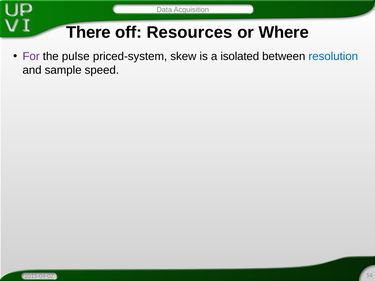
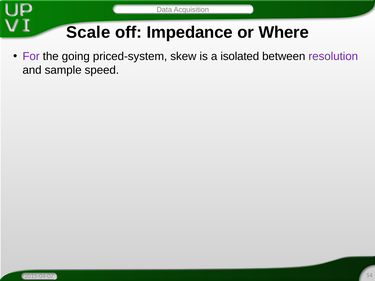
There: There -> Scale
Resources: Resources -> Impedance
pulse: pulse -> going
resolution colour: blue -> purple
